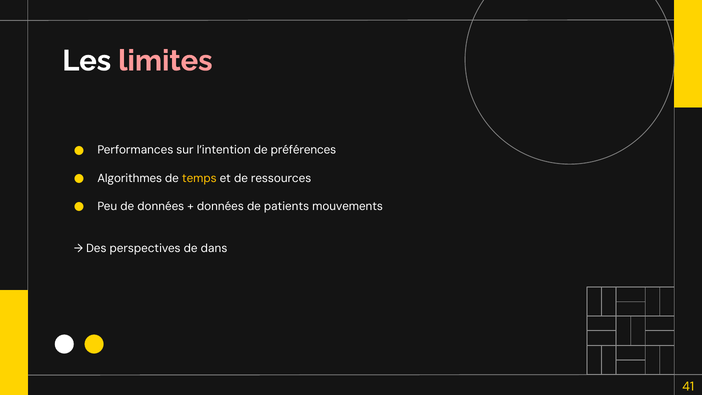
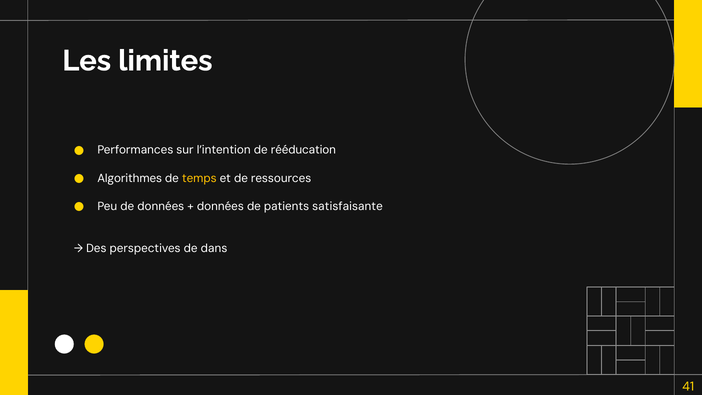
limites colour: pink -> white
préférences: préférences -> rééducation
mouvements: mouvements -> satisfaisante
